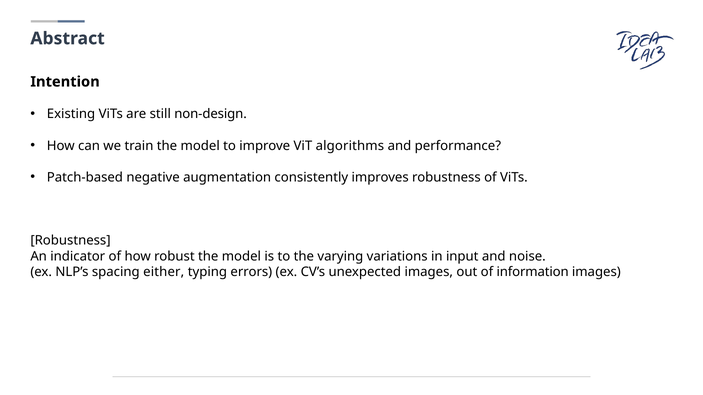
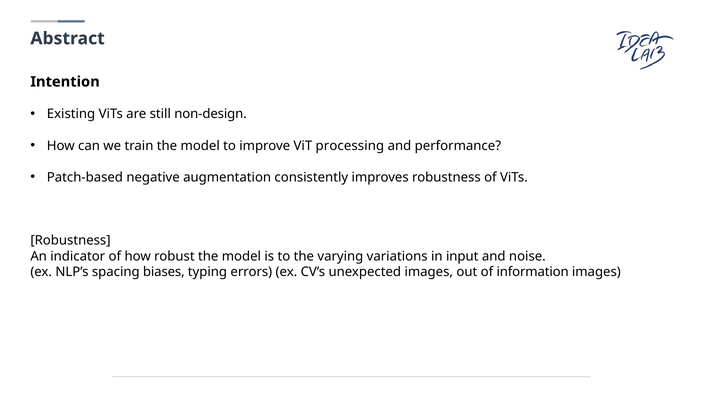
algorithms: algorithms -> processing
either: either -> biases
